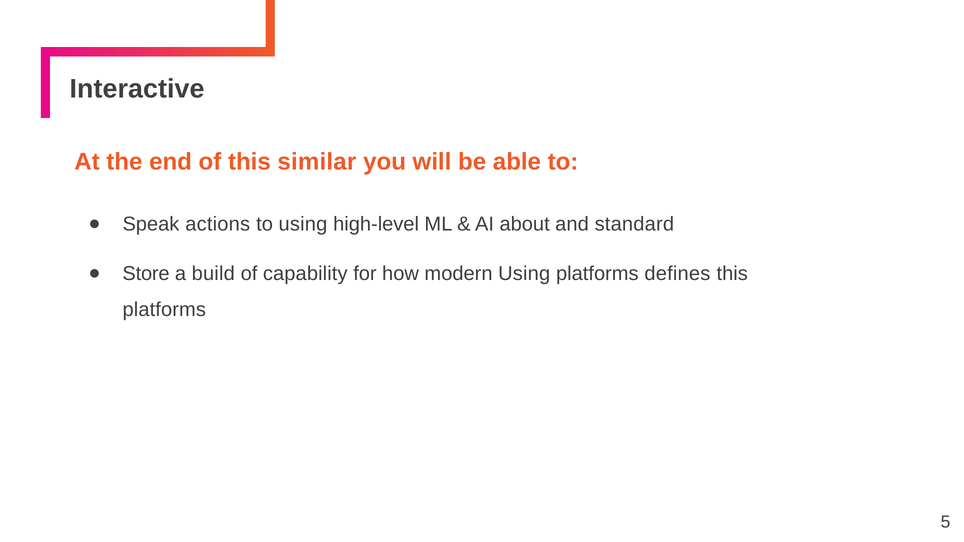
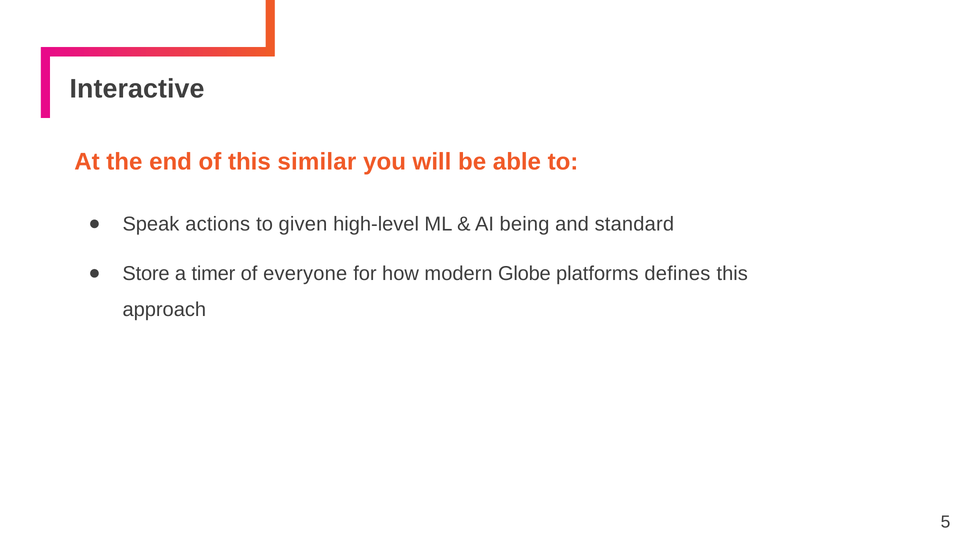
to using: using -> given
about: about -> being
build: build -> timer
capability: capability -> everyone
modern Using: Using -> Globe
platforms at (164, 310): platforms -> approach
